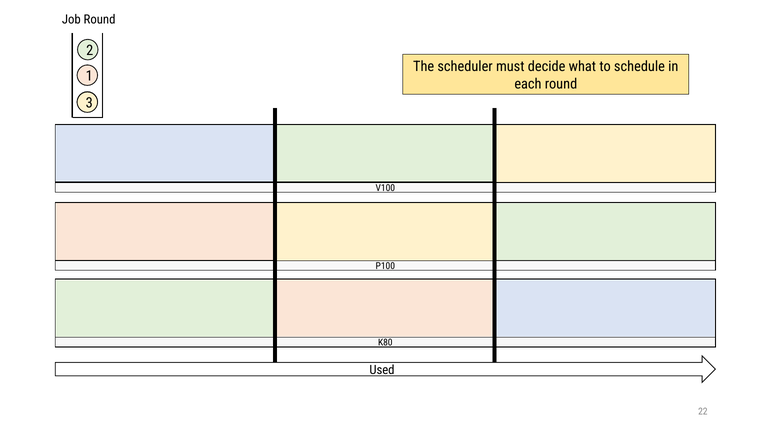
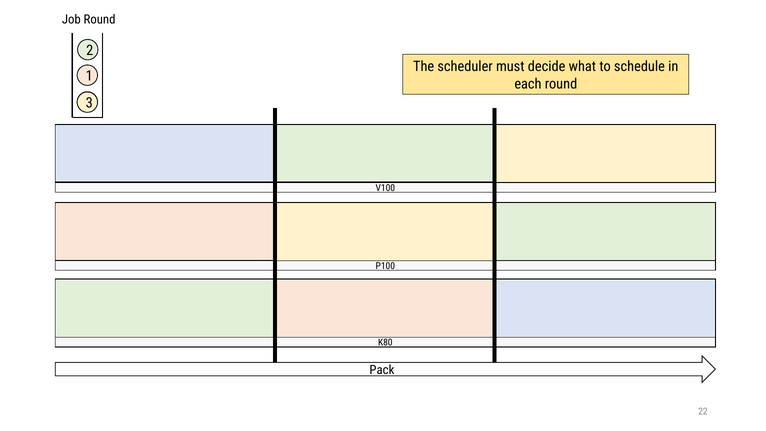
Used: Used -> Pack
